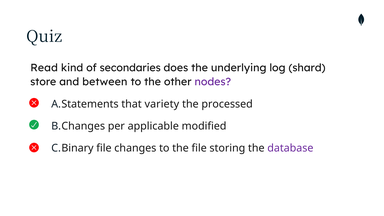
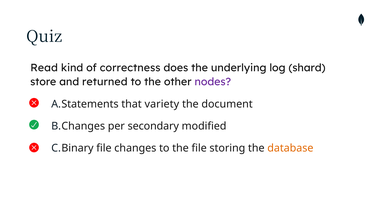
secondaries: secondaries -> correctness
between: between -> returned
processed: processed -> document
applicable: applicable -> secondary
database colour: purple -> orange
